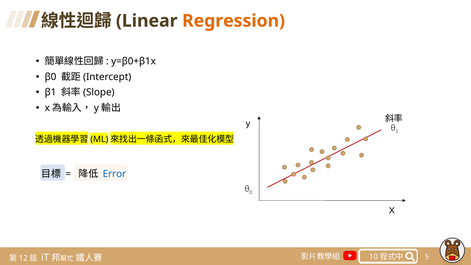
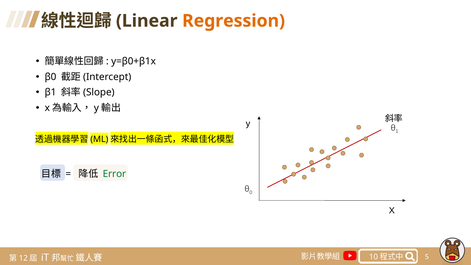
Error colour: blue -> green
